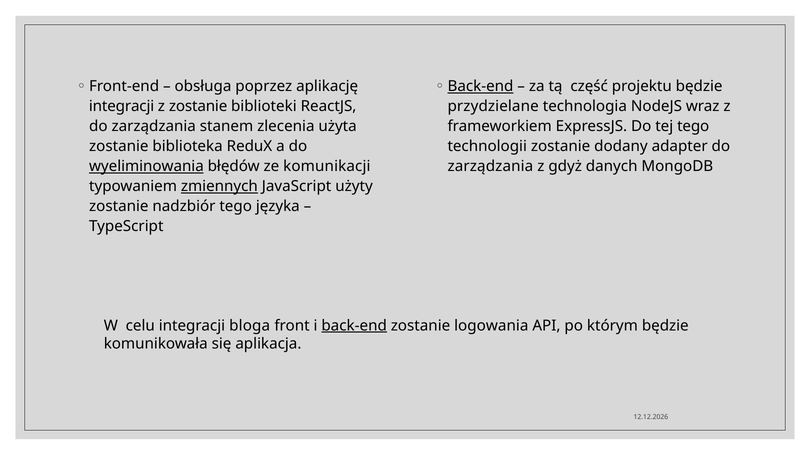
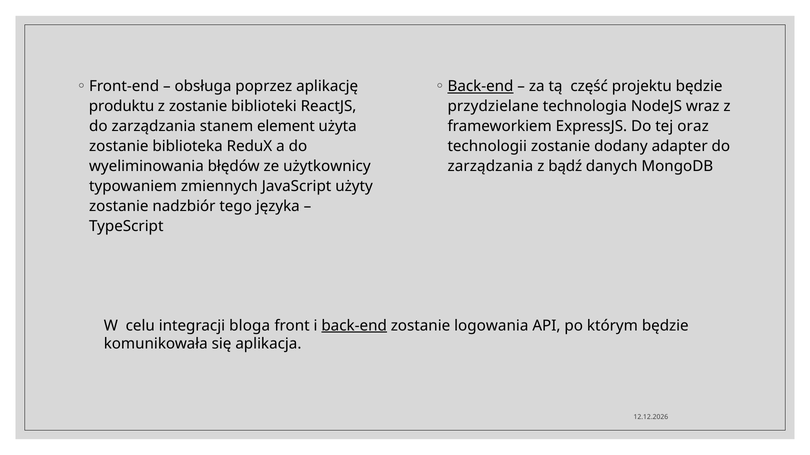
integracji at (122, 106): integracji -> produktu
zlecenia: zlecenia -> element
tej tego: tego -> oraz
wyeliminowania underline: present -> none
komunikacji: komunikacji -> użytkownicy
gdyż: gdyż -> bądź
zmiennych underline: present -> none
